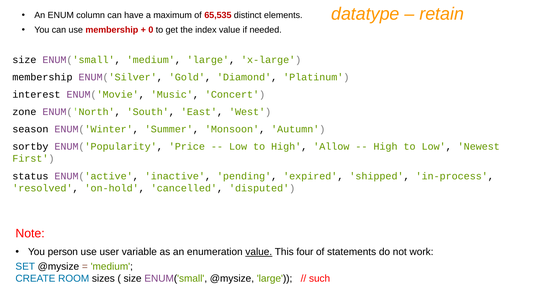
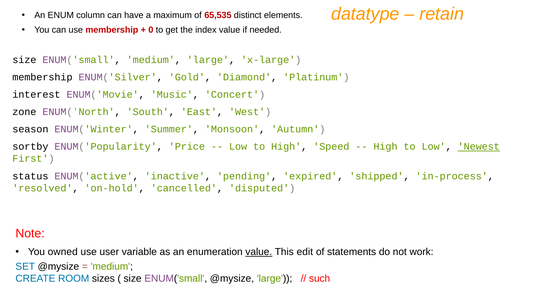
Allow: Allow -> Speed
Newest underline: none -> present
person: person -> owned
four: four -> edit
